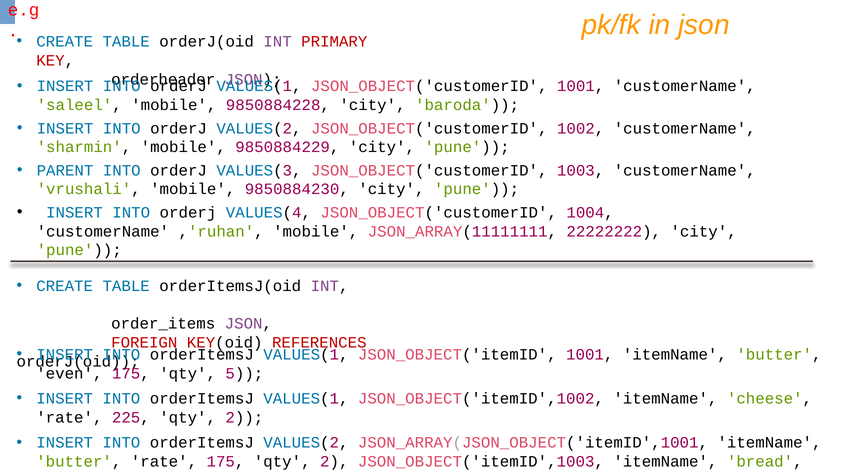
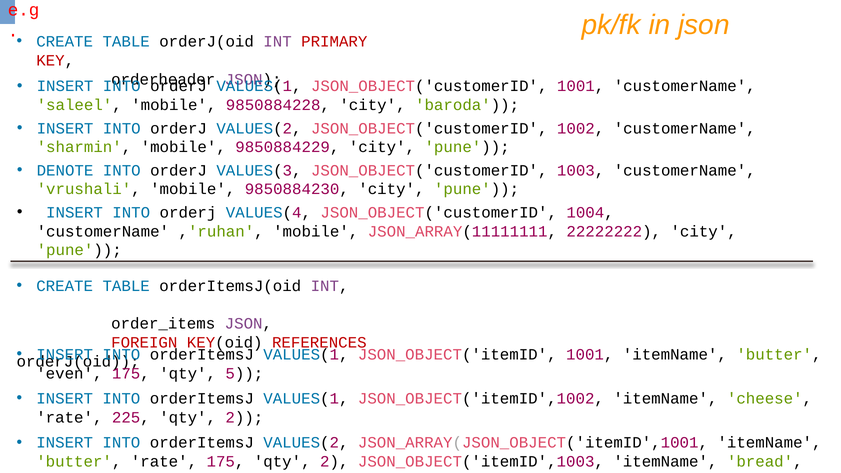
PARENT: PARENT -> DENOTE
